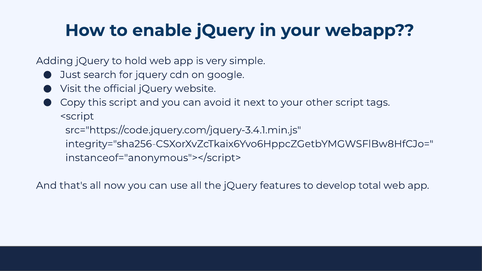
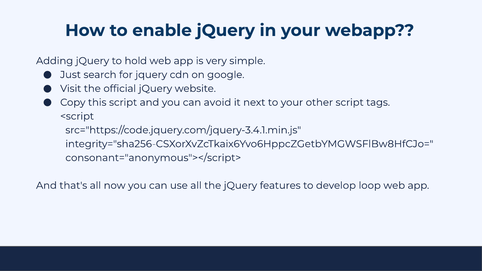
instanceof="anonymous"></script>: instanceof="anonymous"></script> -> consonant="anonymous"></script>
total: total -> loop
